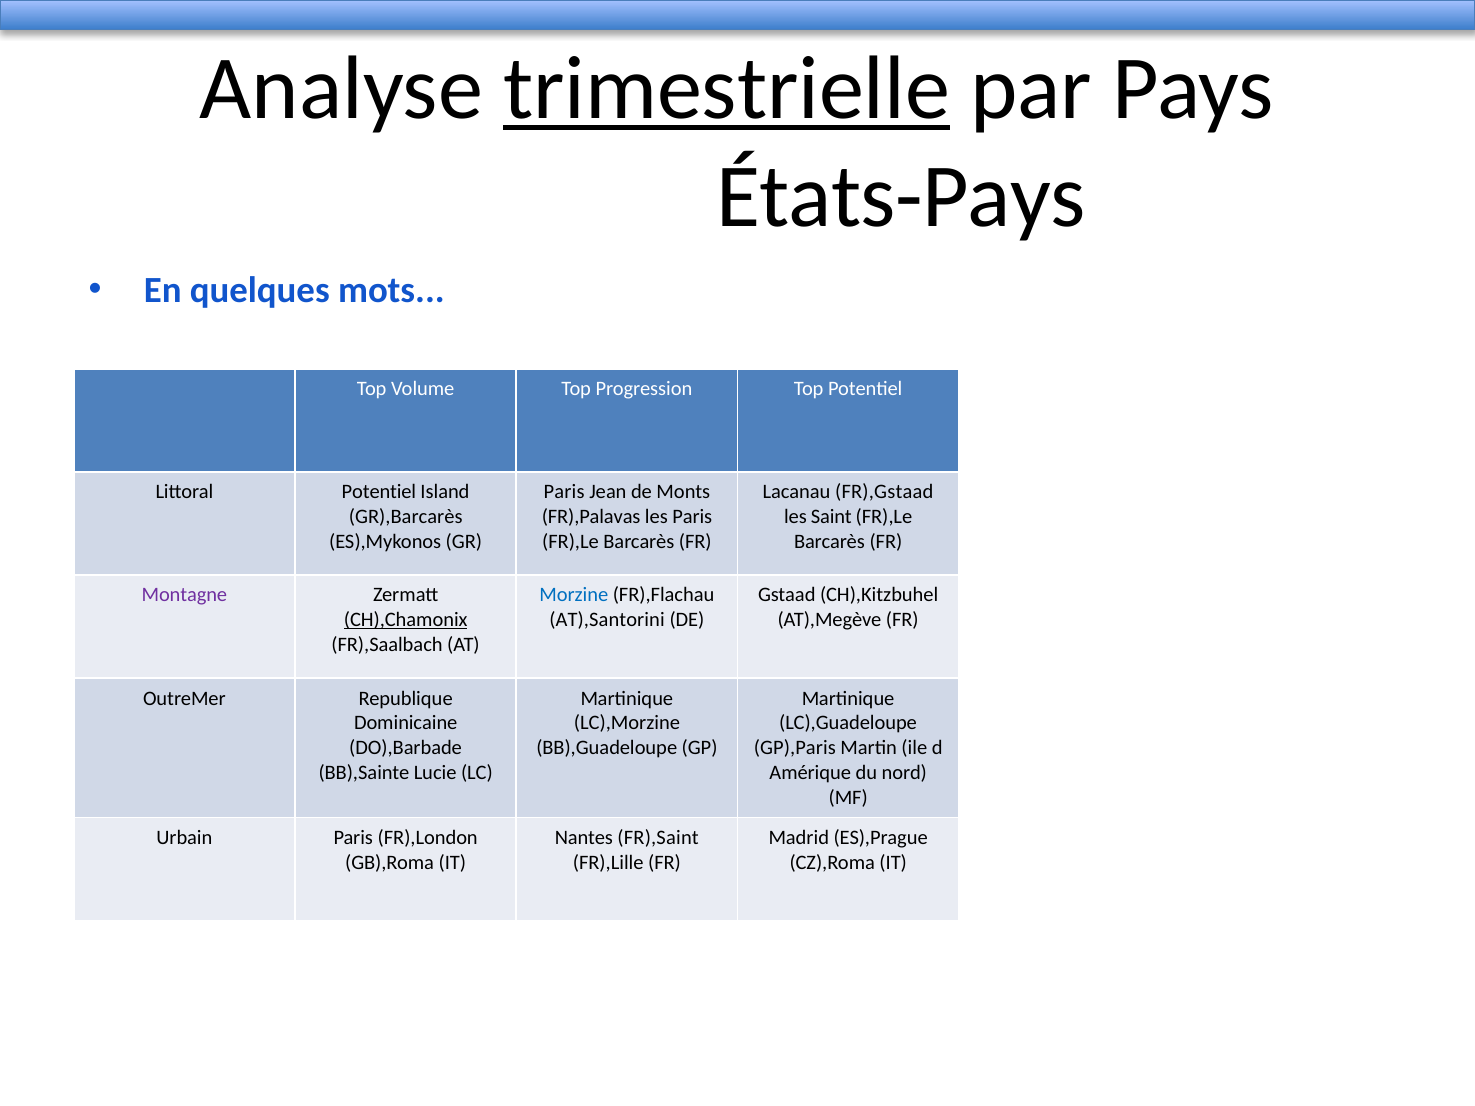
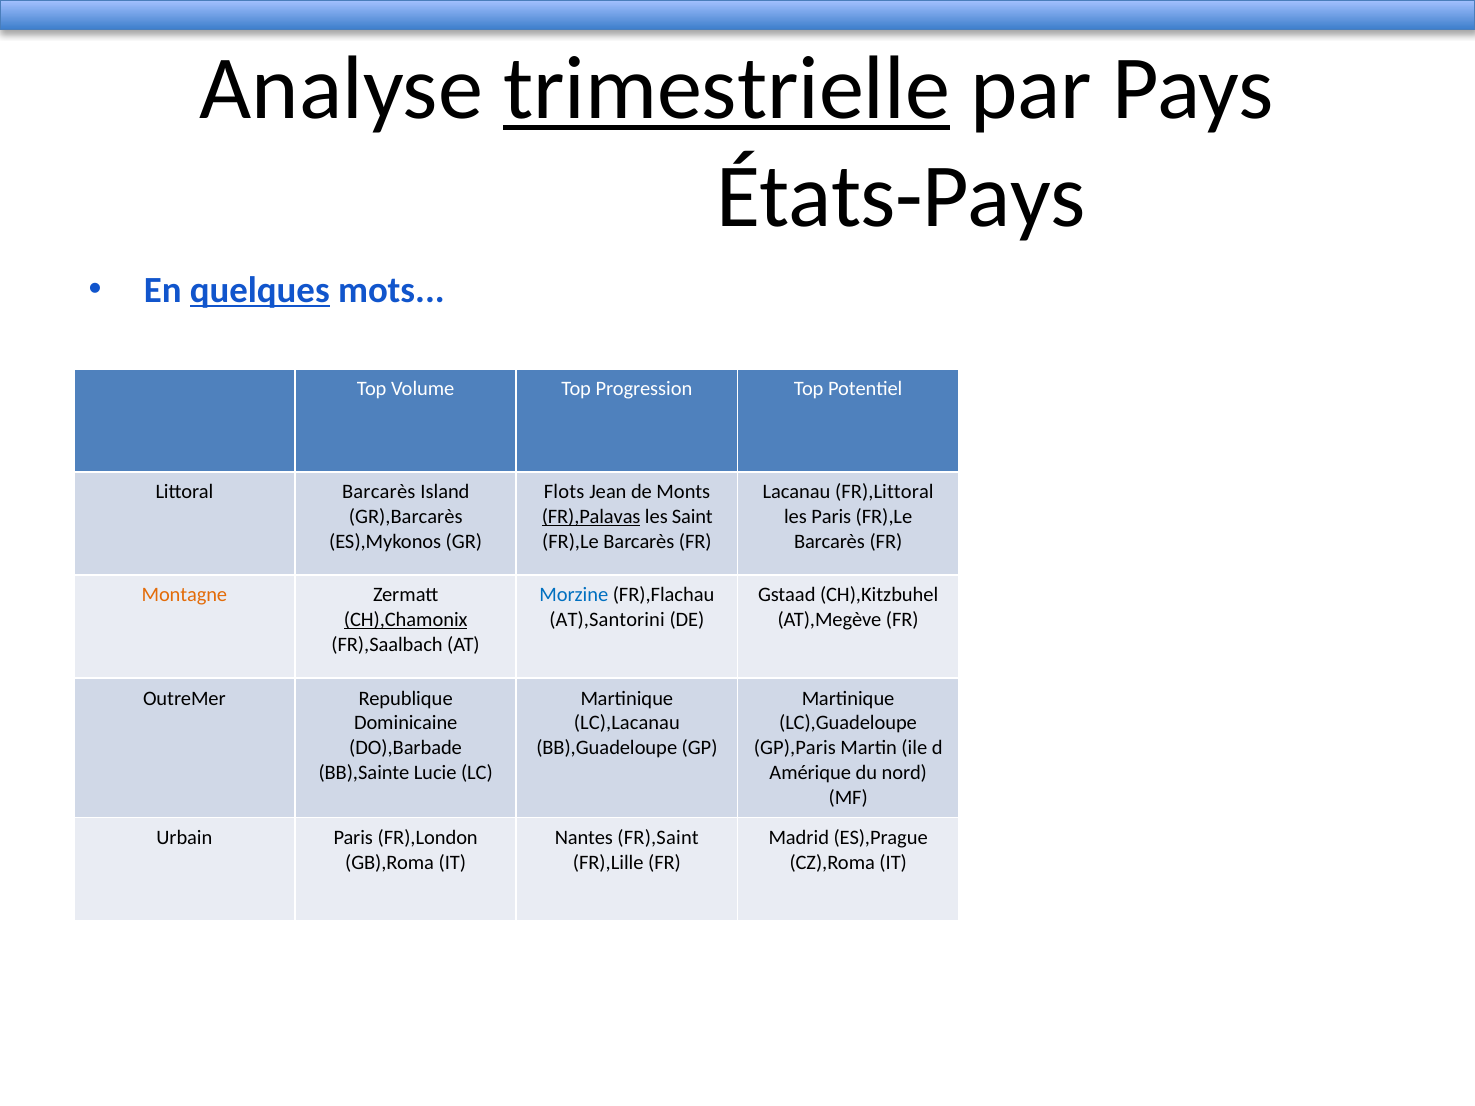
quelques underline: none -> present
Littoral Potentiel: Potentiel -> Barcarès
Paris at (564, 492): Paris -> Flots
FR),Gstaad: FR),Gstaad -> FR),Littoral
FR),Palavas underline: none -> present
les Paris: Paris -> Saint
les Saint: Saint -> Paris
Montagne colour: purple -> orange
LC),Morzine: LC),Morzine -> LC),Lacanau
